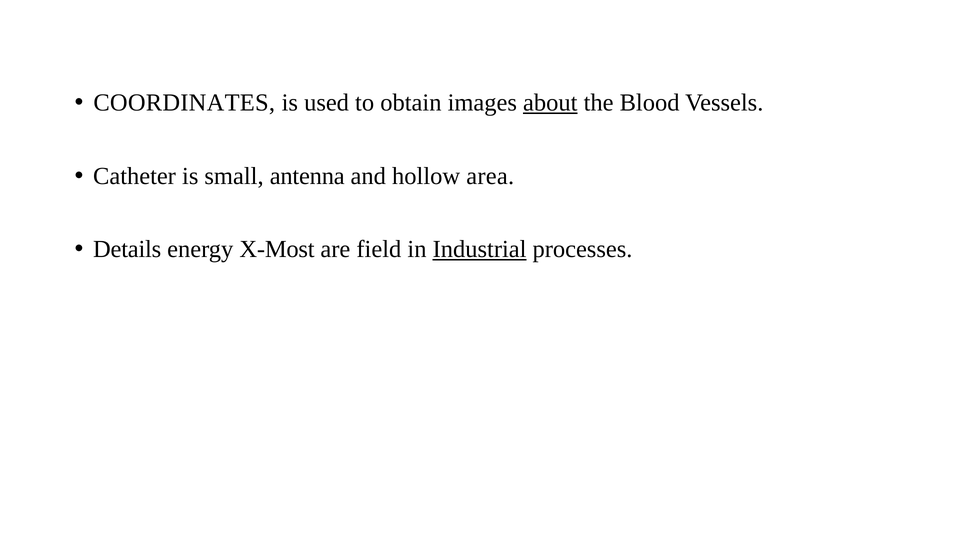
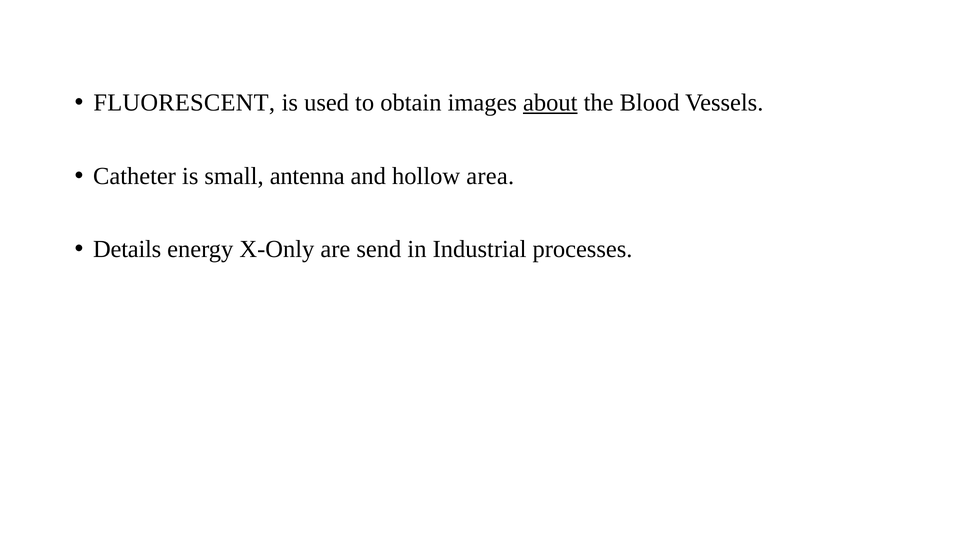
COORDINATES: COORDINATES -> FLUORESCENT
X-Most: X-Most -> X-Only
field: field -> send
Industrial underline: present -> none
